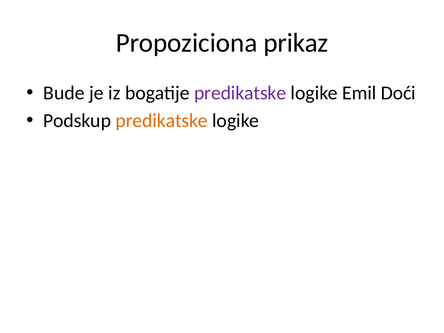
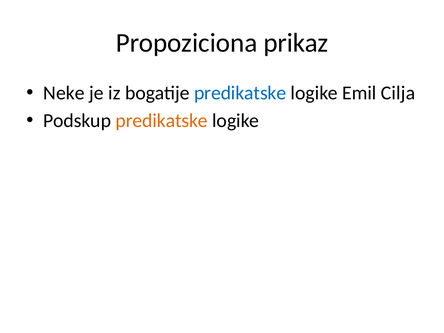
Bude: Bude -> Neke
predikatske at (240, 93) colour: purple -> blue
Doći: Doći -> Cilja
